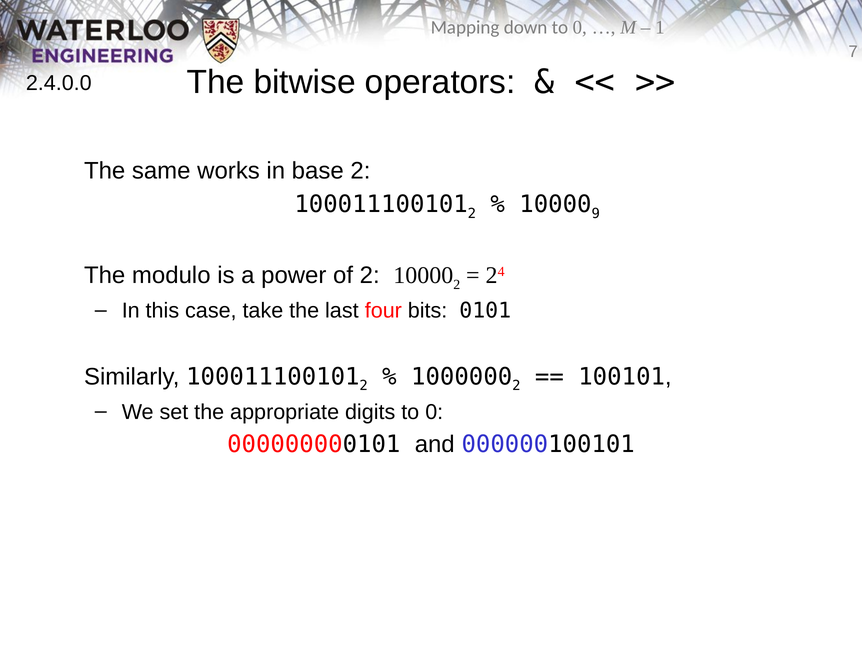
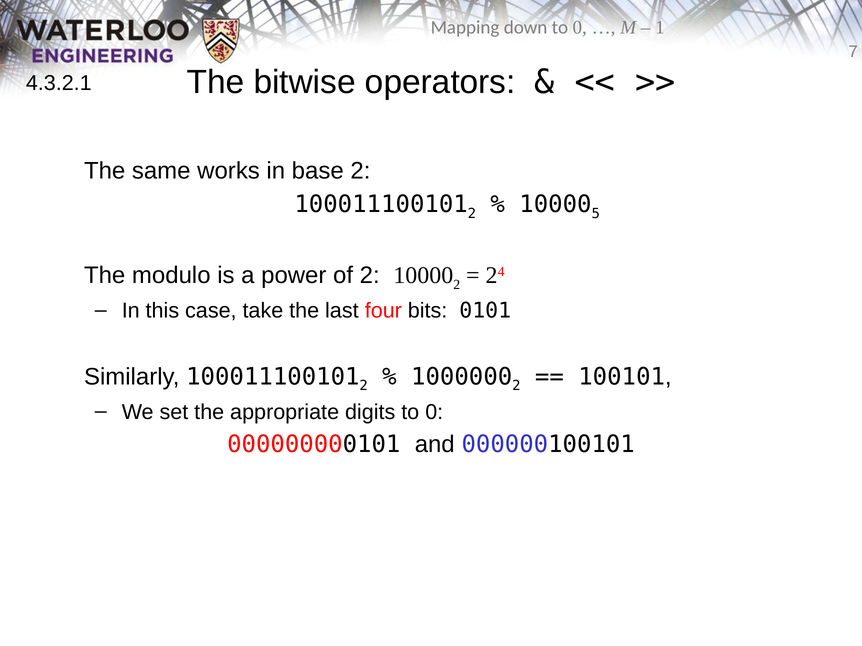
2.4.0.0: 2.4.0.0 -> 4.3.2.1
9: 9 -> 5
